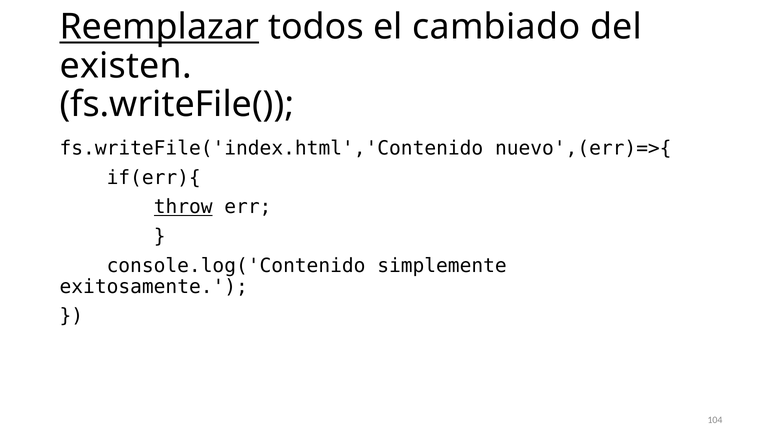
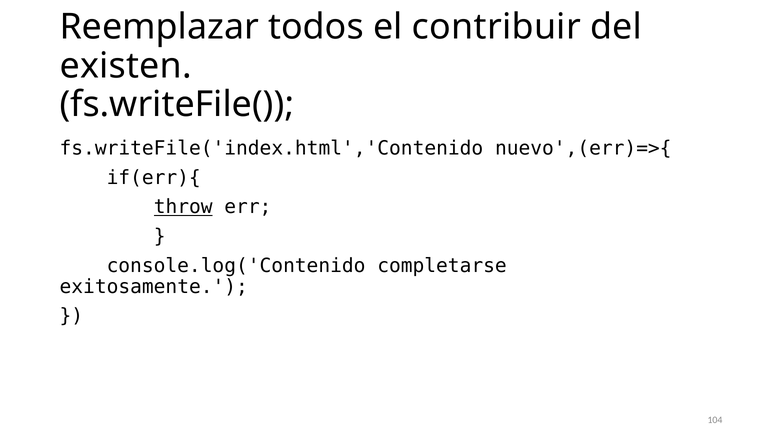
Reemplazar underline: present -> none
cambiado: cambiado -> contribuir
simplemente: simplemente -> completarse
